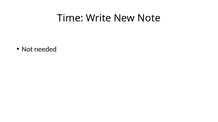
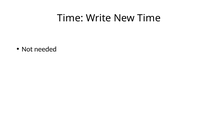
New Note: Note -> Time
